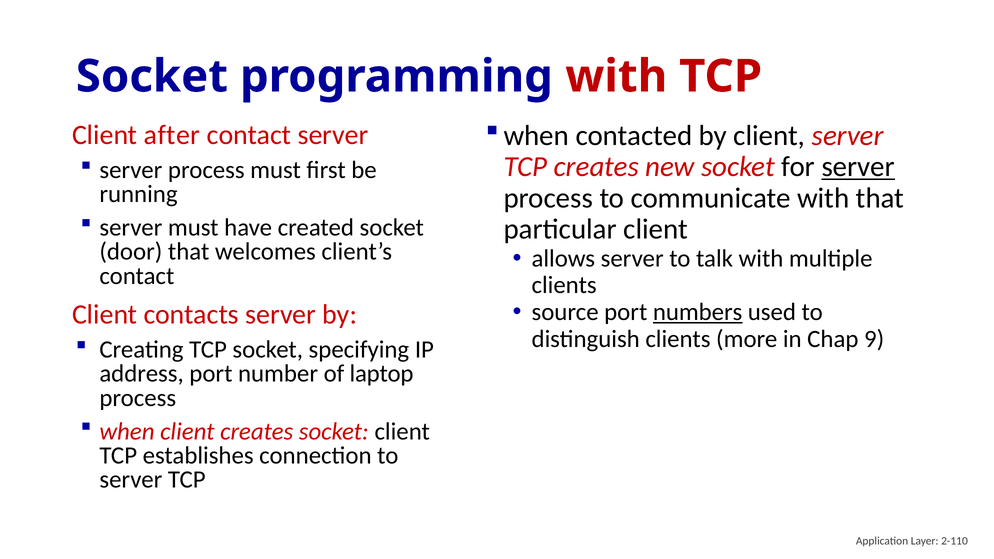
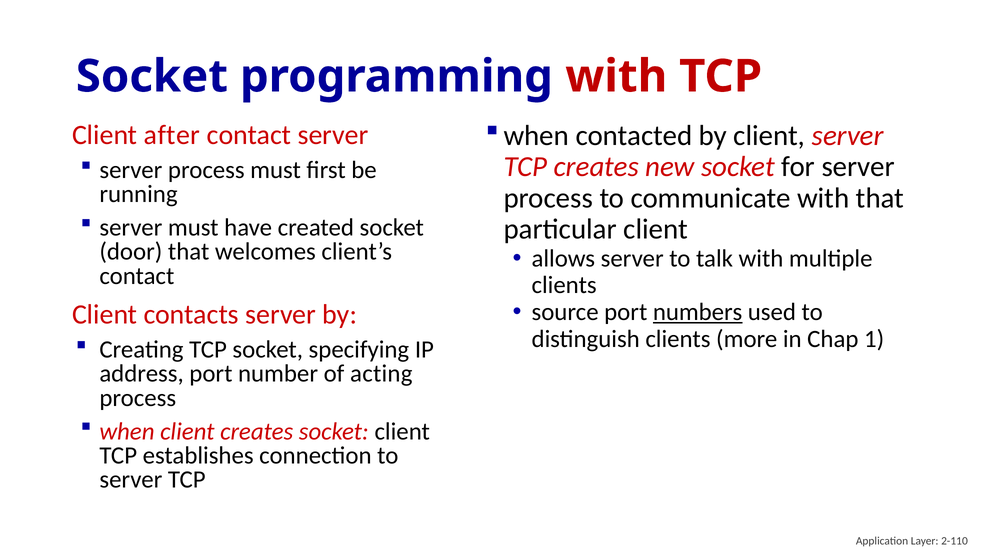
server at (858, 167) underline: present -> none
9: 9 -> 1
laptop: laptop -> acting
